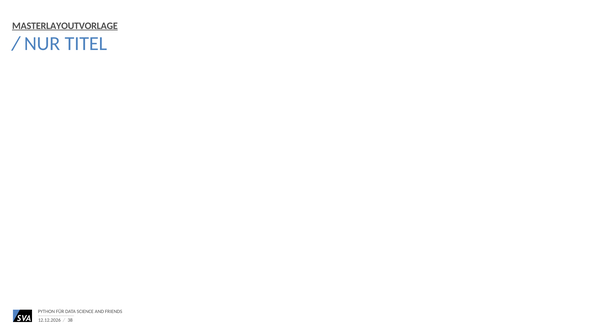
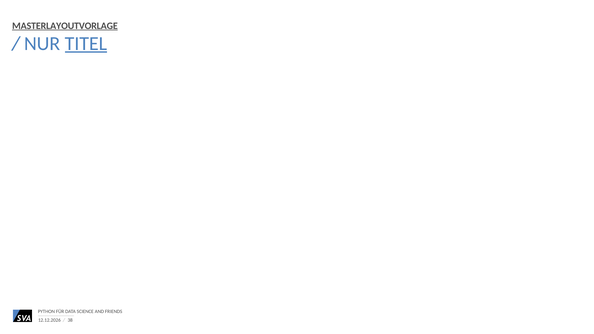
TITEL underline: none -> present
